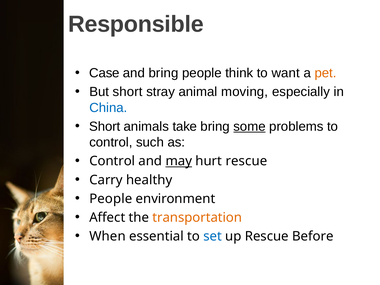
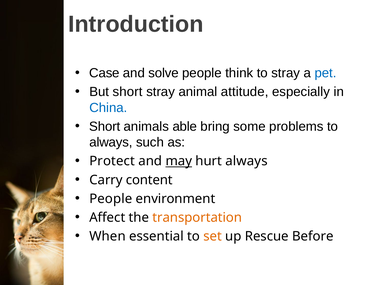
Responsible: Responsible -> Introduction
and bring: bring -> solve
to want: want -> stray
pet colour: orange -> blue
moving: moving -> attitude
take: take -> able
some underline: present -> none
control at (111, 142): control -> always
Control at (112, 161): Control -> Protect
hurt rescue: rescue -> always
healthy: healthy -> content
set colour: blue -> orange
